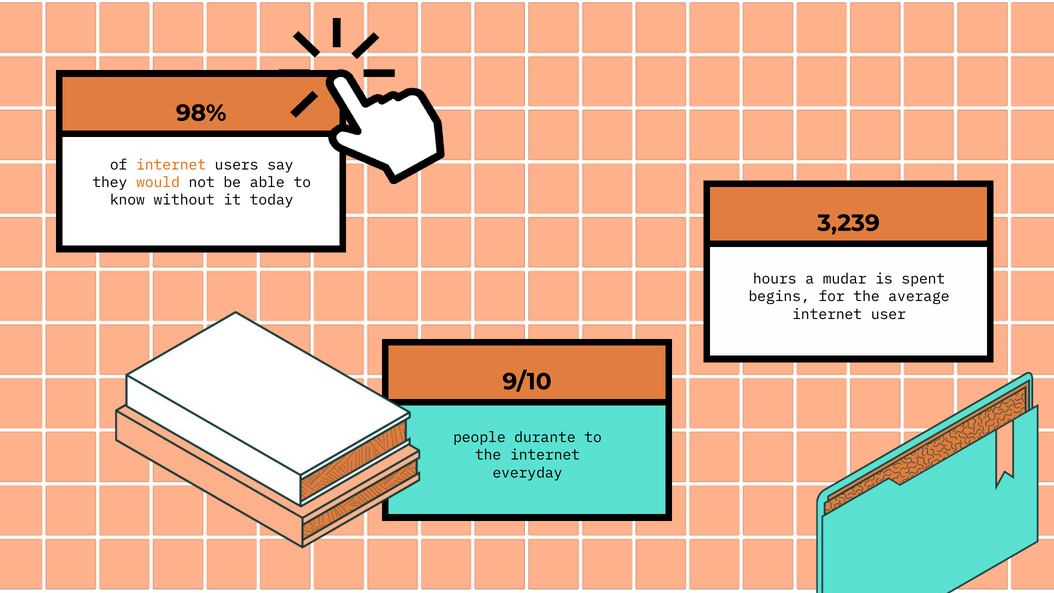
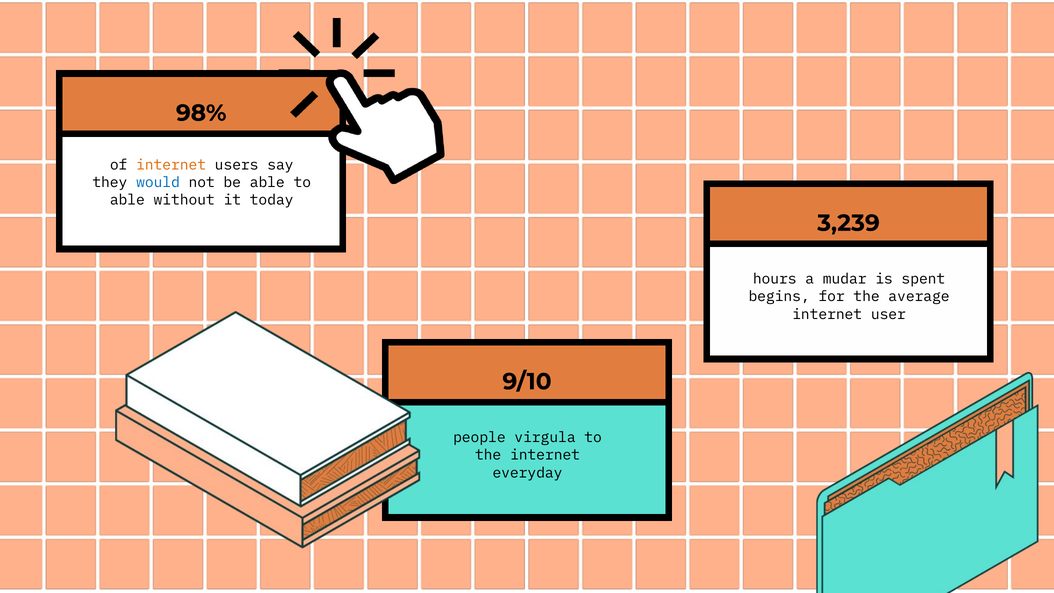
would colour: orange -> blue
know at (127, 200): know -> able
durante: durante -> virgula
